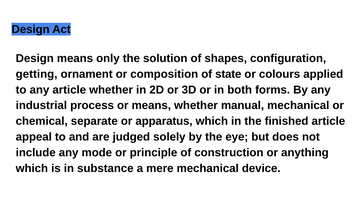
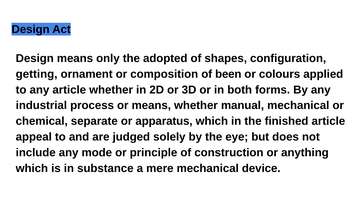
solution: solution -> adopted
state: state -> been
